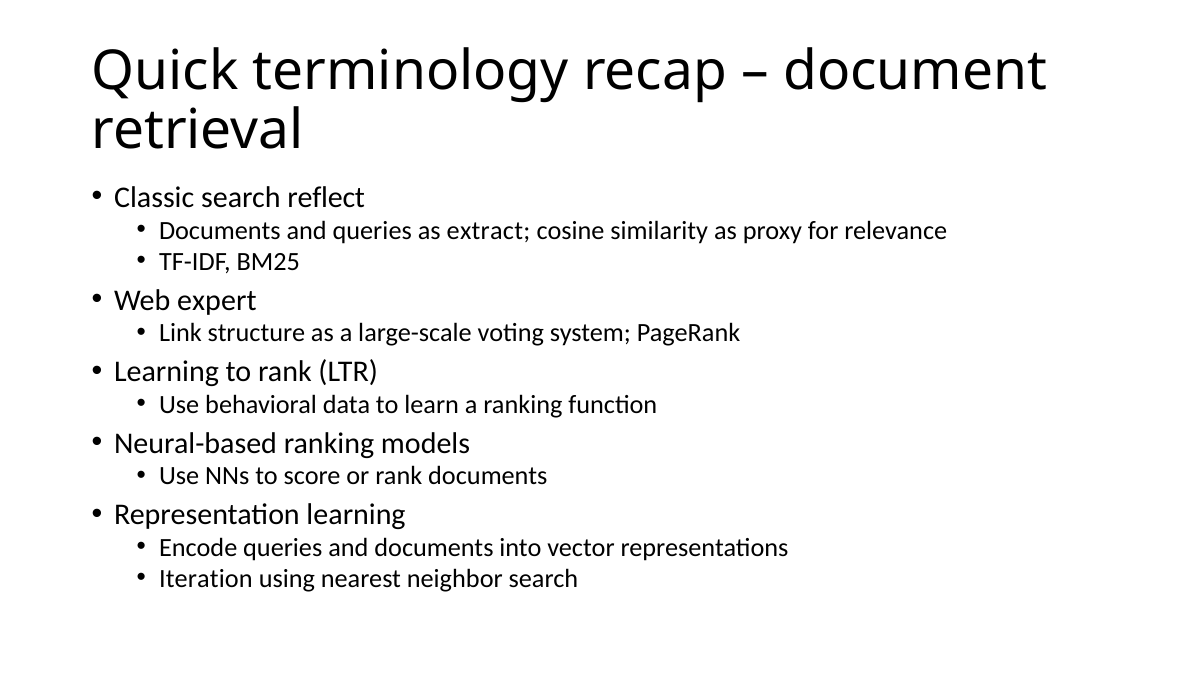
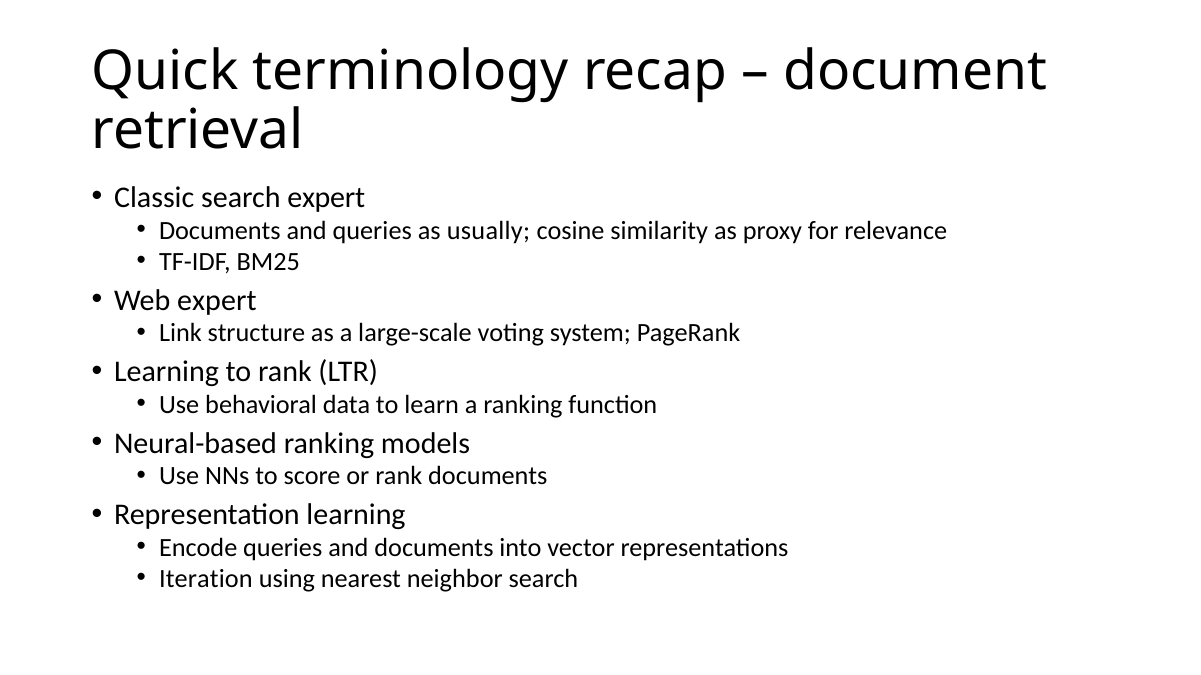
search reflect: reflect -> expert
extract: extract -> usually
